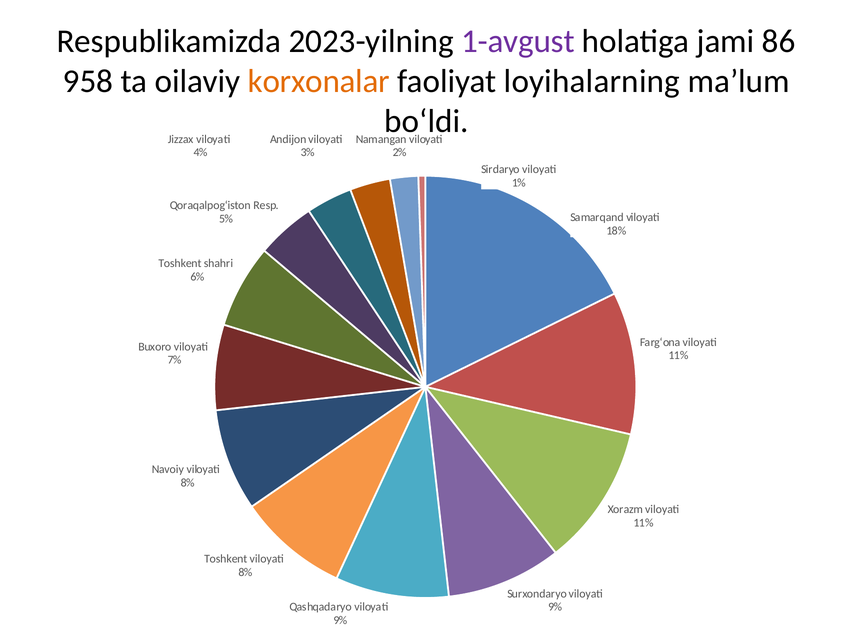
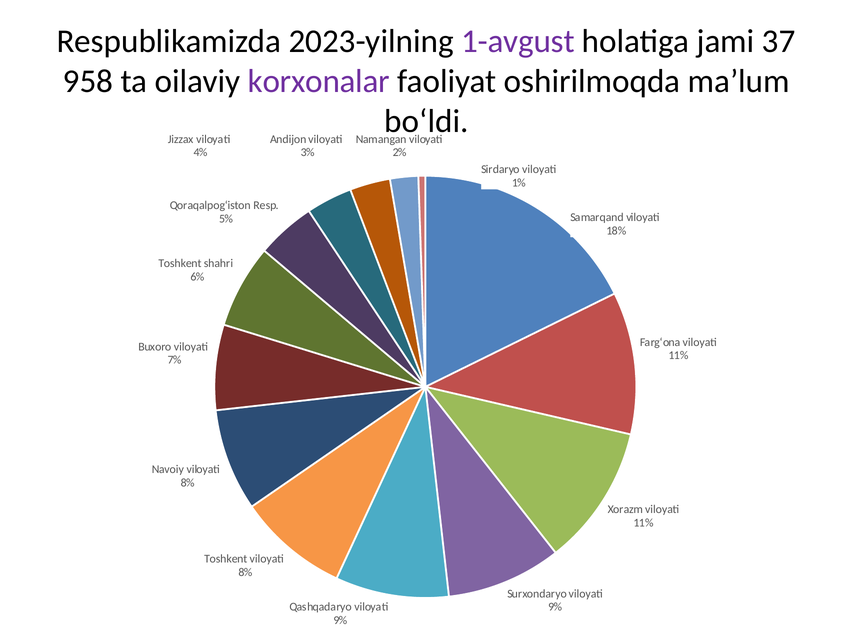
86: 86 -> 37
korxonalar colour: orange -> purple
loyihalarning: loyihalarning -> oshirilmoqda
